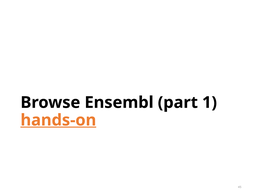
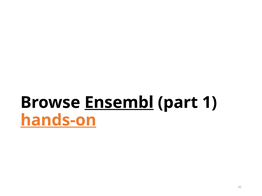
Ensembl underline: none -> present
